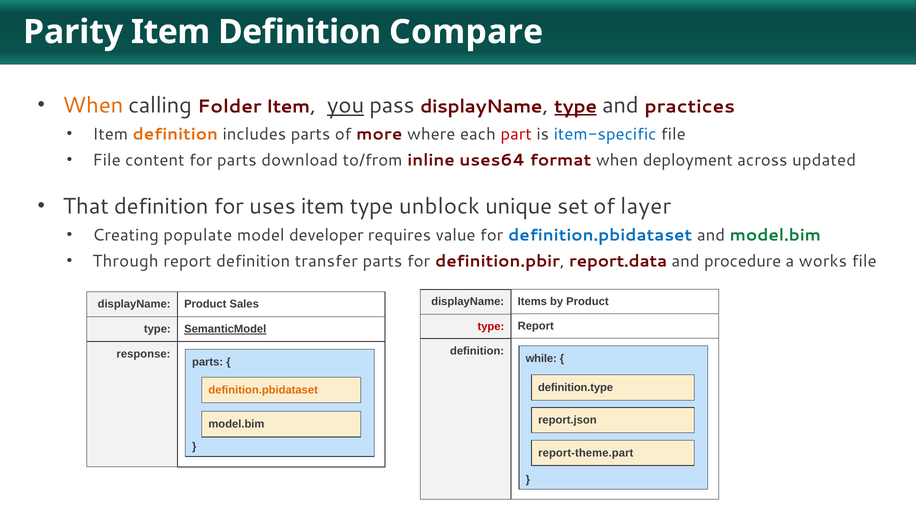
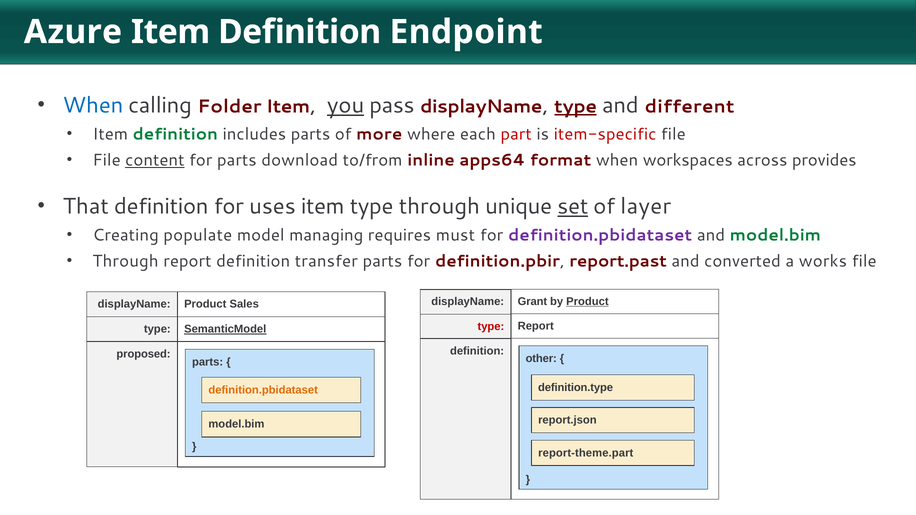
Parity: Parity -> Azure
Compare: Compare -> Endpoint
When at (93, 105) colour: orange -> blue
practices: practices -> different
definition at (175, 134) colour: orange -> green
item-specific colour: blue -> red
content underline: none -> present
uses64: uses64 -> apps64
deployment: deployment -> workspaces
updated: updated -> provides
type unblock: unblock -> through
set underline: none -> present
developer: developer -> managing
value: value -> must
definition.pbidataset at (600, 235) colour: blue -> purple
report.data: report.data -> report.past
procedure: procedure -> converted
Items: Items -> Grant
Product at (587, 302) underline: none -> present
response: response -> proposed
while: while -> other
